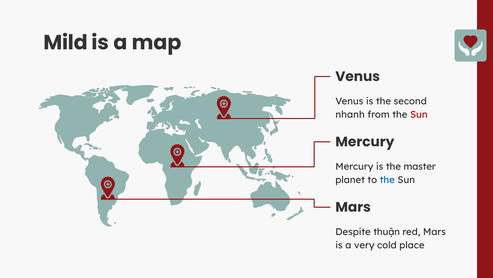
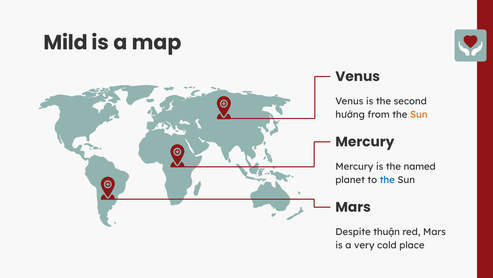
nhanh: nhanh -> hướng
Sun at (419, 114) colour: red -> orange
master: master -> named
